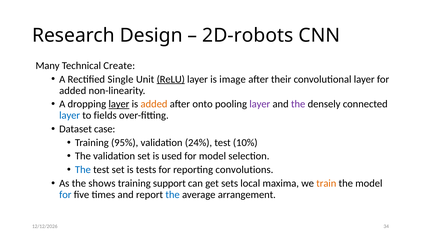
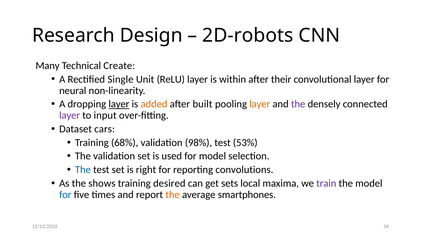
ReLU underline: present -> none
image: image -> within
added at (73, 90): added -> neural
onto: onto -> built
layer at (260, 104) colour: purple -> orange
layer at (70, 115) colour: blue -> purple
fields: fields -> input
case: case -> cars
95%: 95% -> 68%
24%: 24% -> 98%
10%: 10% -> 53%
tests: tests -> right
support: support -> desired
train colour: orange -> purple
the at (173, 195) colour: blue -> orange
arrangement: arrangement -> smartphones
